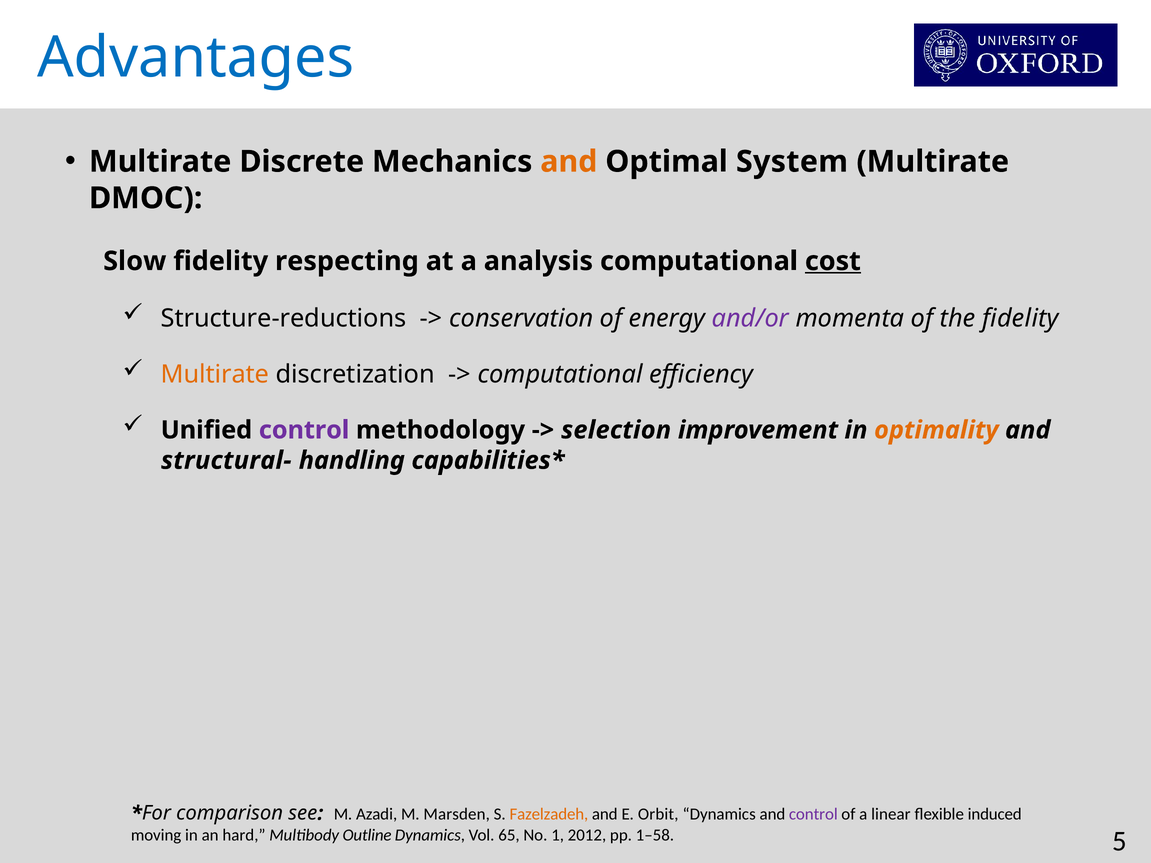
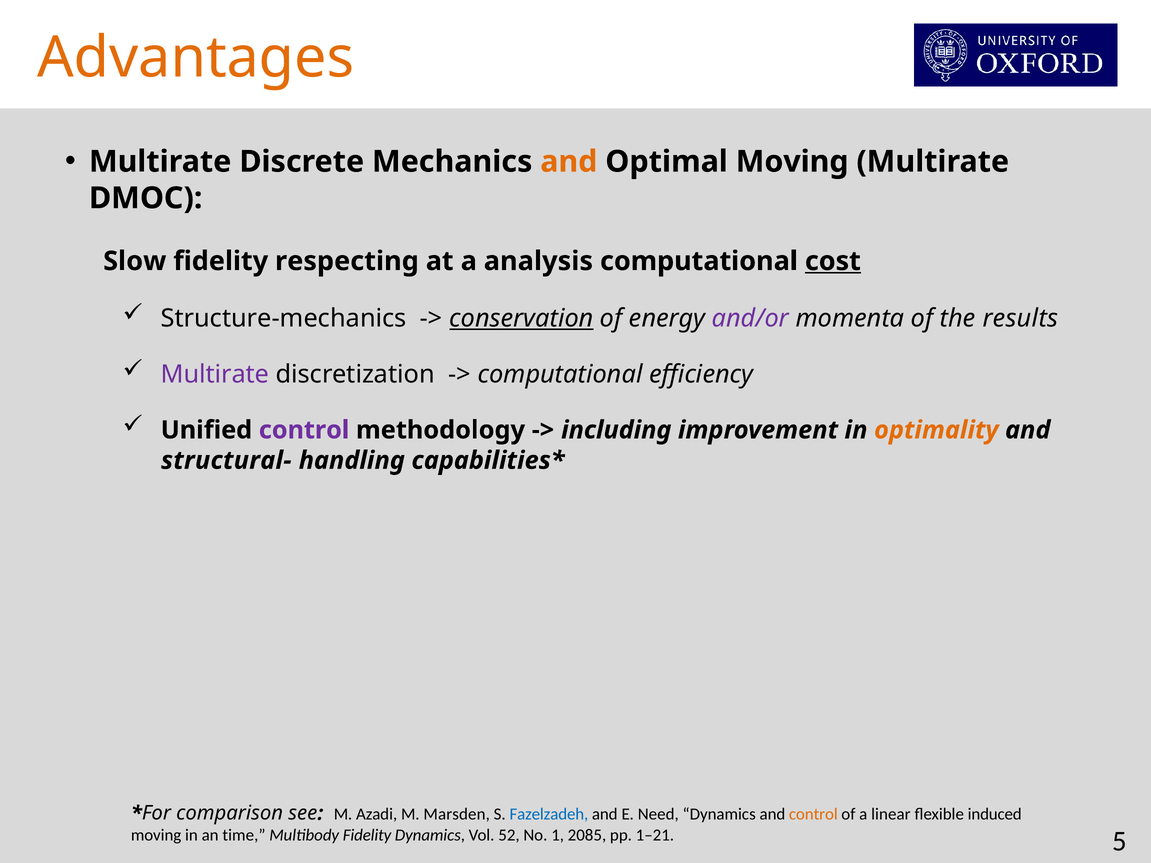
Advantages colour: blue -> orange
Optimal System: System -> Moving
Structure-reductions: Structure-reductions -> Structure-mechanics
conservation underline: none -> present
the fidelity: fidelity -> results
Multirate at (215, 375) colour: orange -> purple
selection: selection -> including
Fazelzadeh colour: orange -> blue
Orbit: Orbit -> Need
control at (813, 815) colour: purple -> orange
hard: hard -> time
Multibody Outline: Outline -> Fidelity
65: 65 -> 52
2012: 2012 -> 2085
1–58: 1–58 -> 1–21
